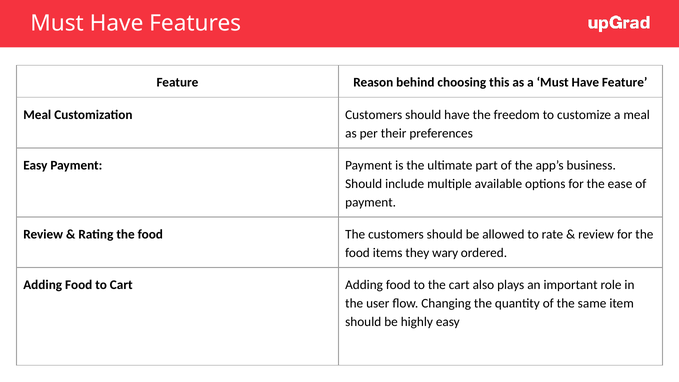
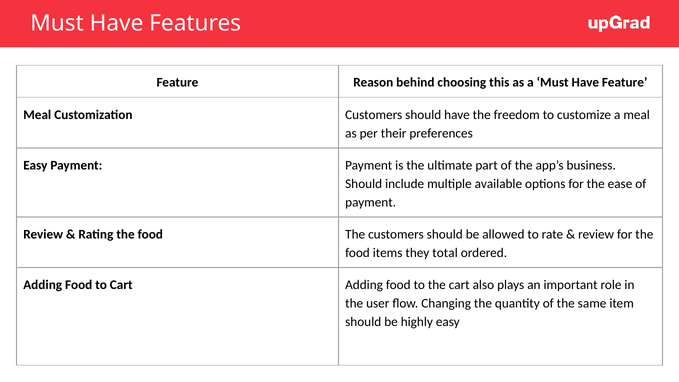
wary: wary -> total
